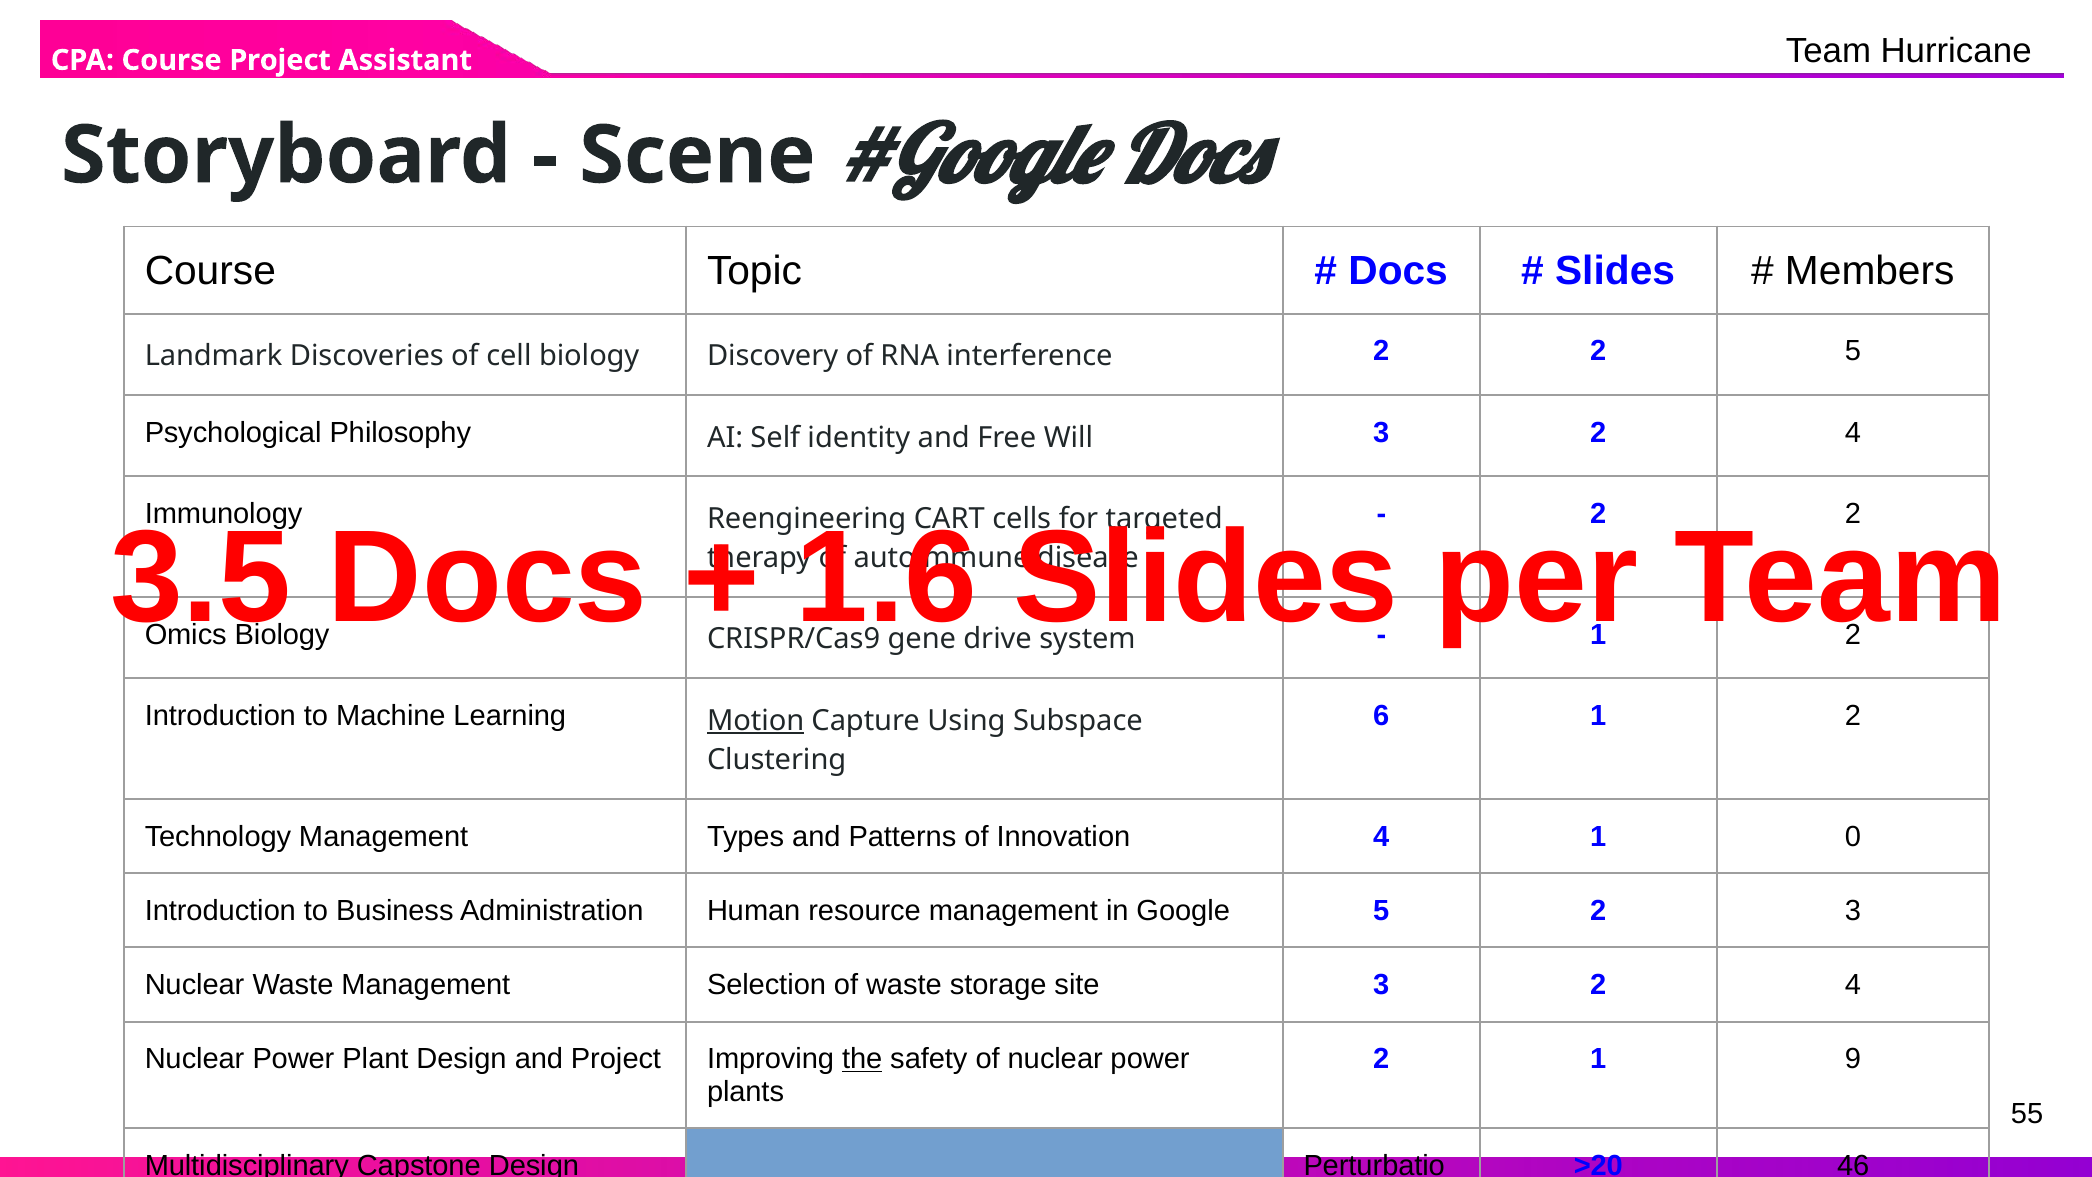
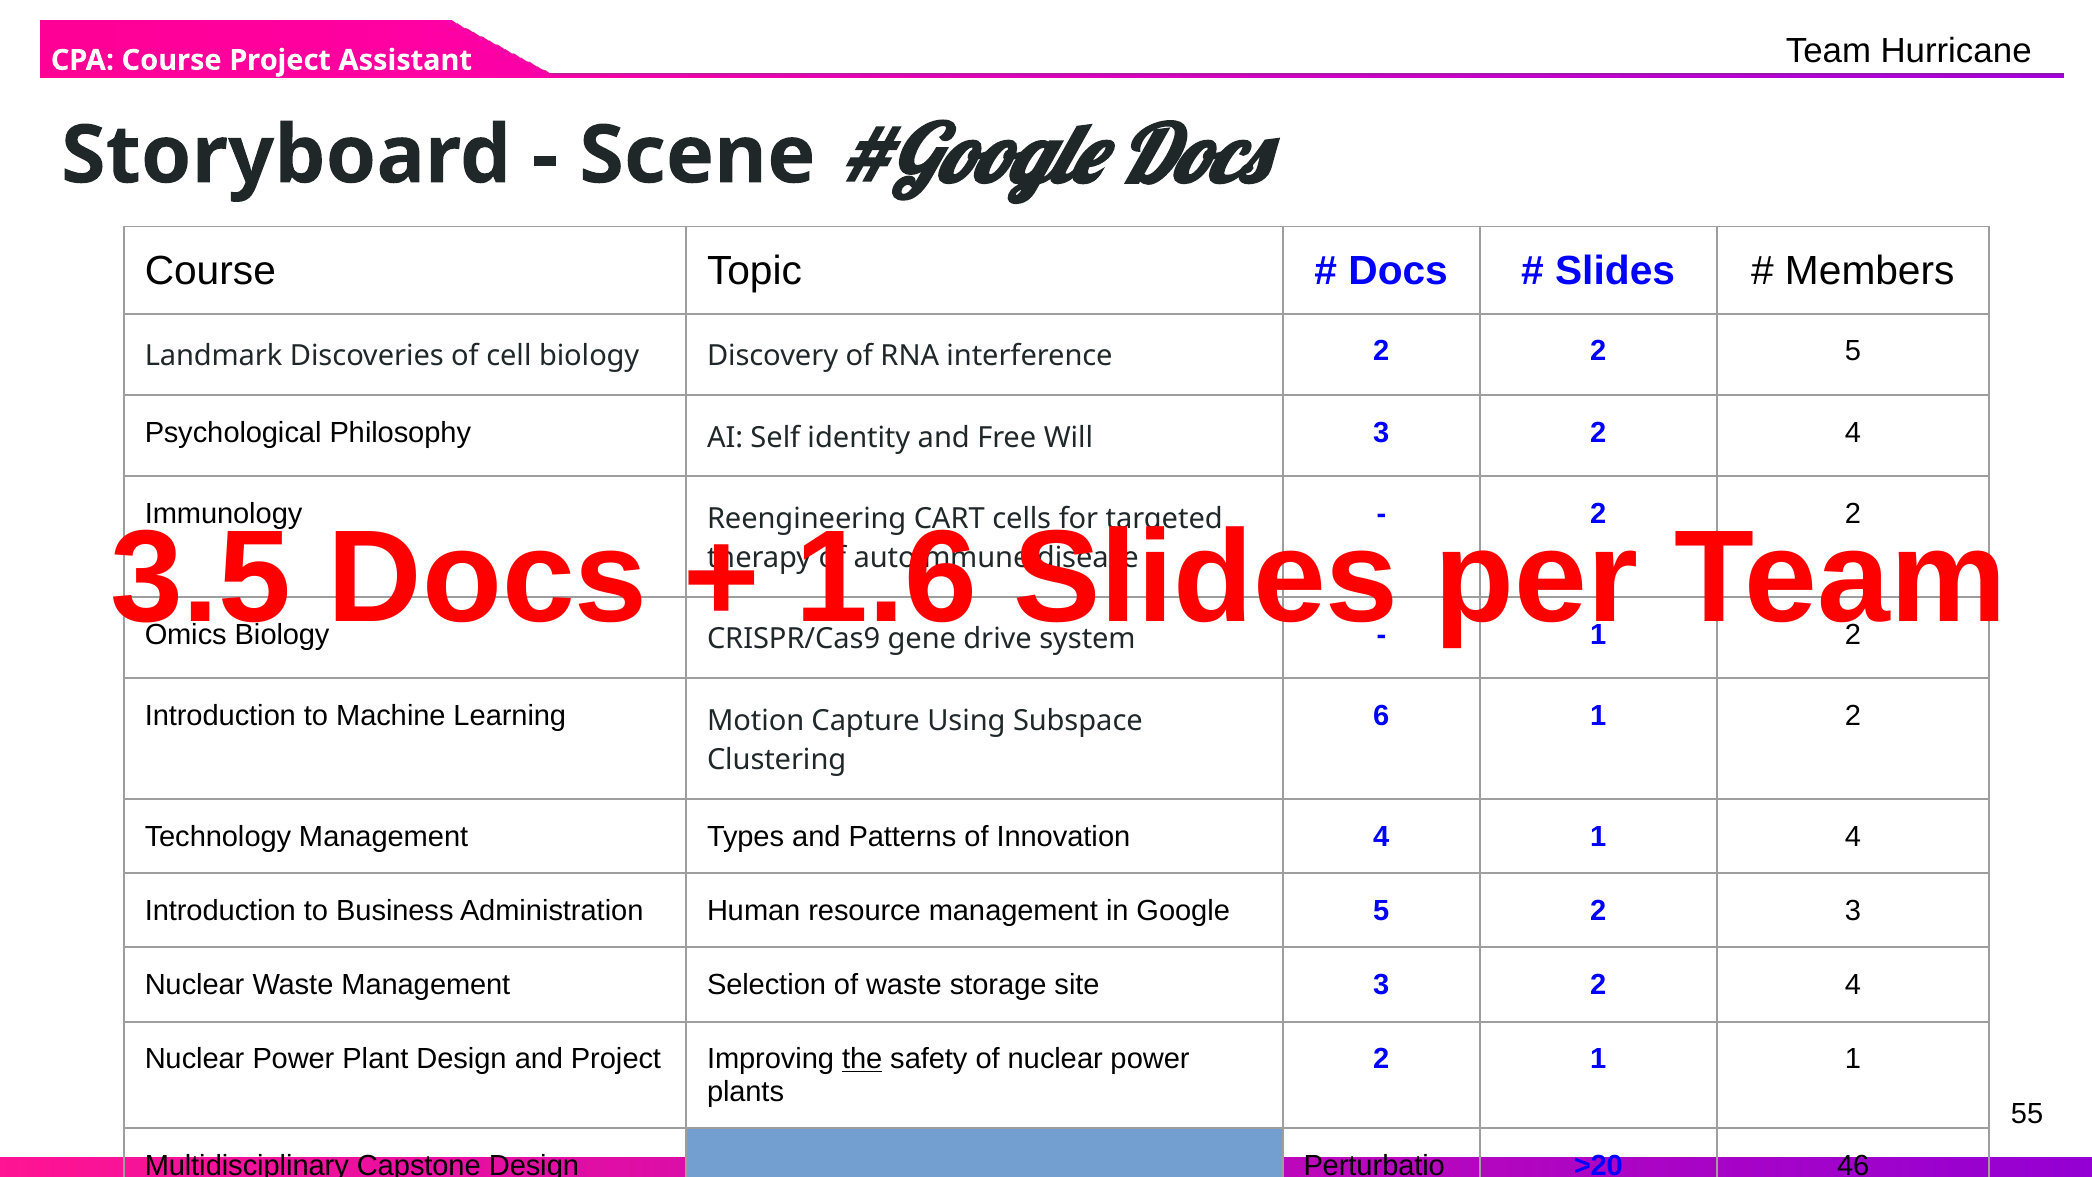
Motion underline: present -> none
1 0: 0 -> 4
1 9: 9 -> 1
